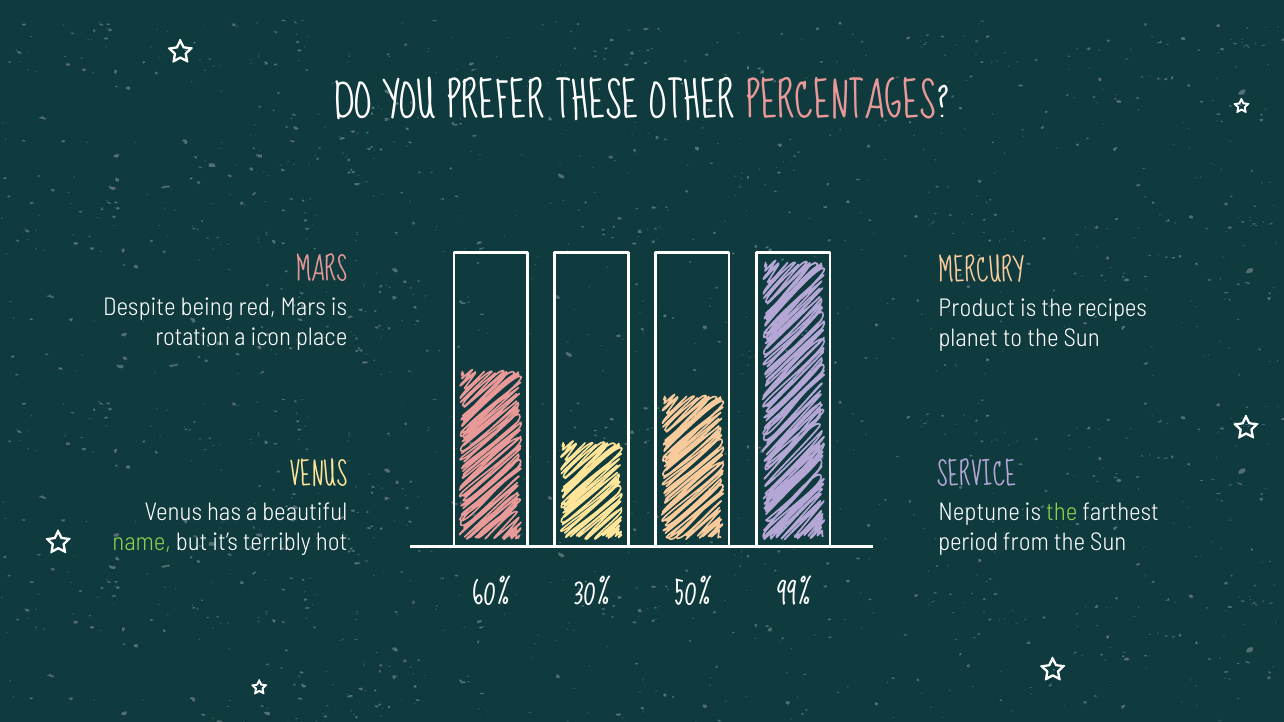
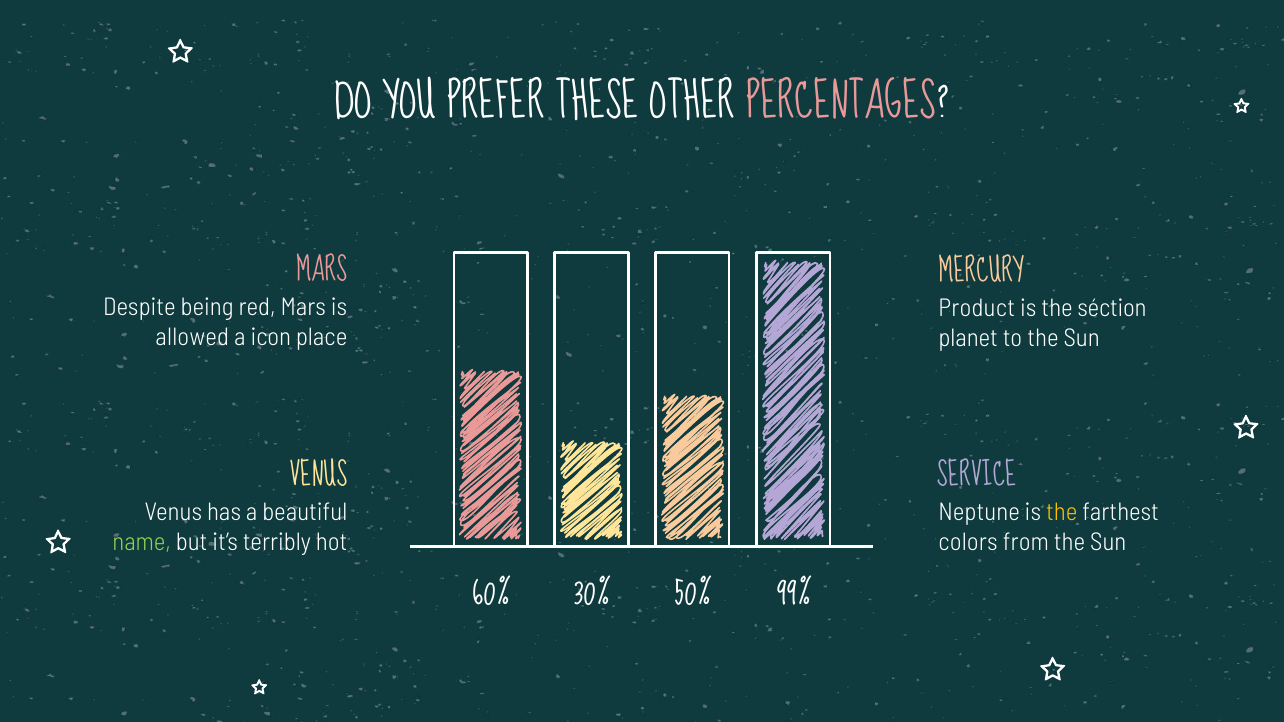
recipes: recipes -> séction
rotation: rotation -> allowed
the at (1062, 513) colour: light green -> yellow
period: period -> colors
